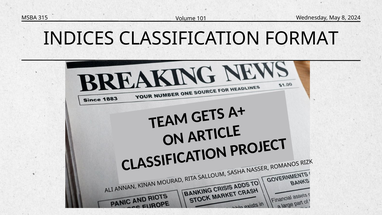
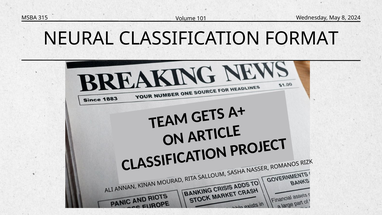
INDICES: INDICES -> NEURAL
